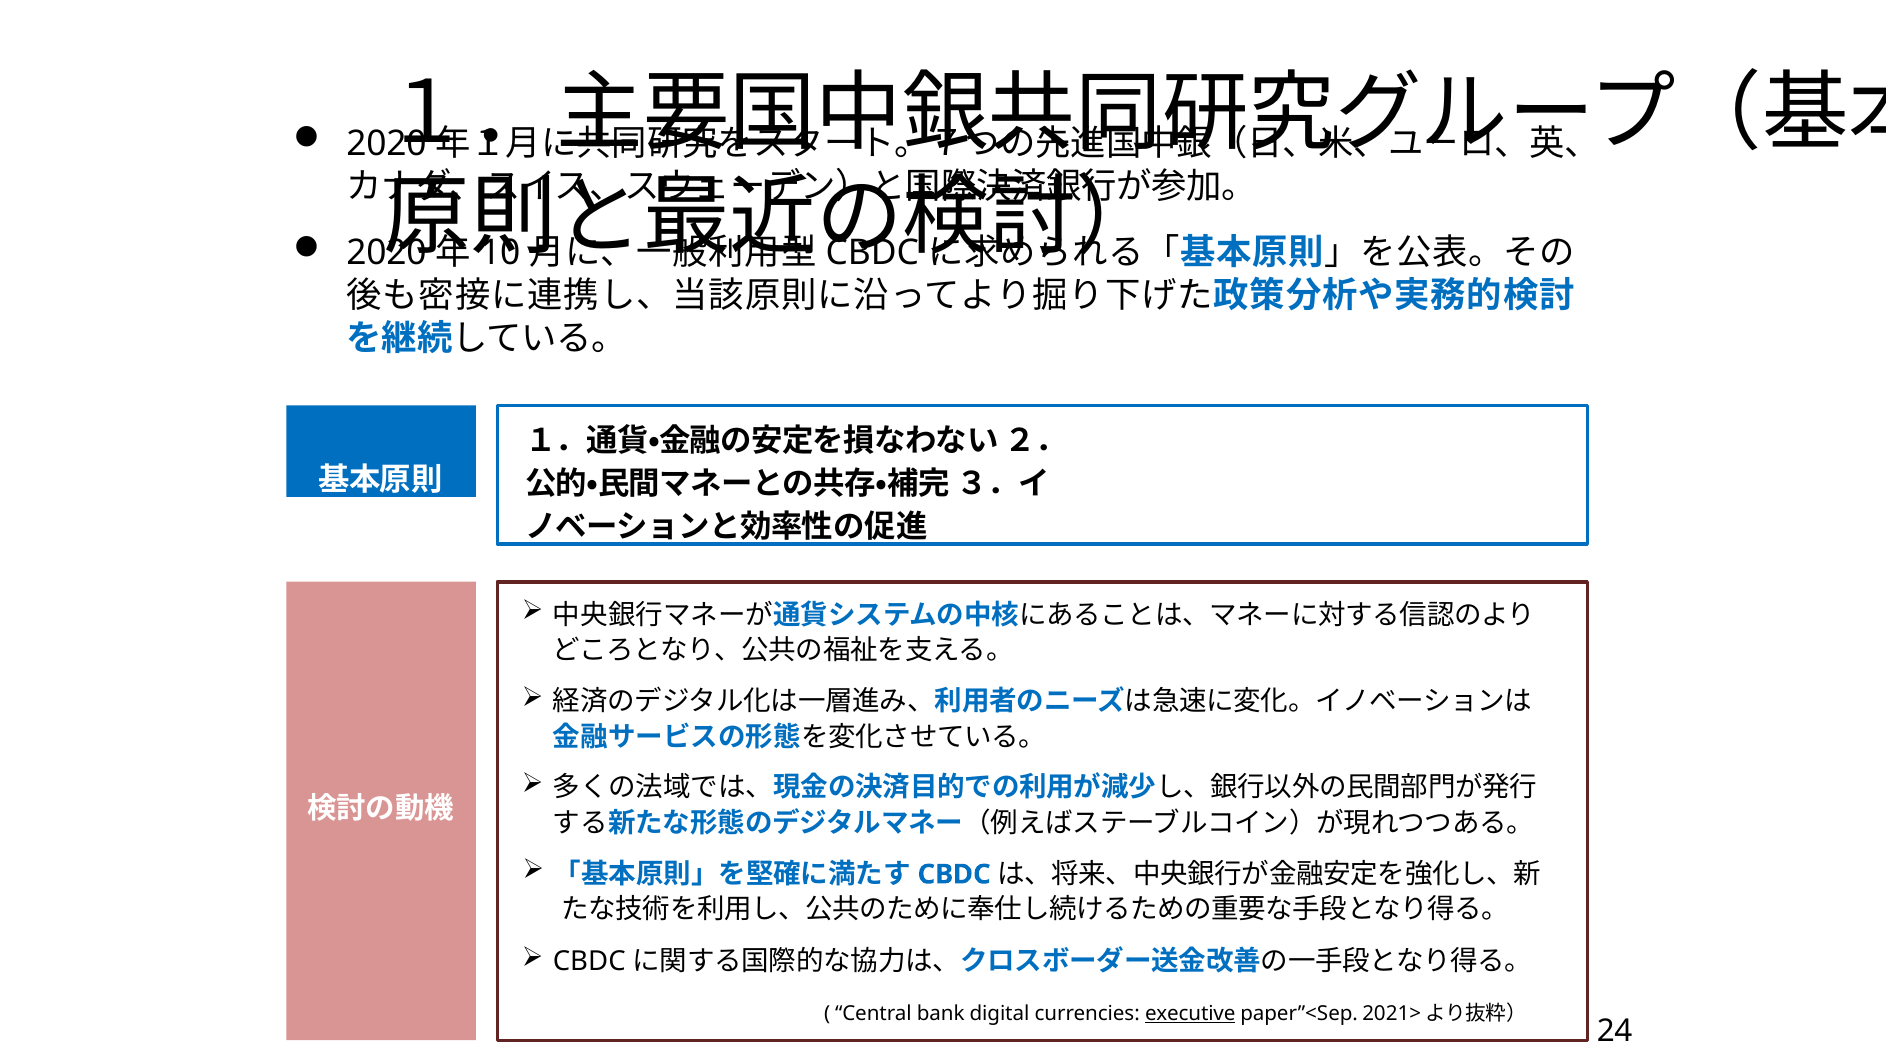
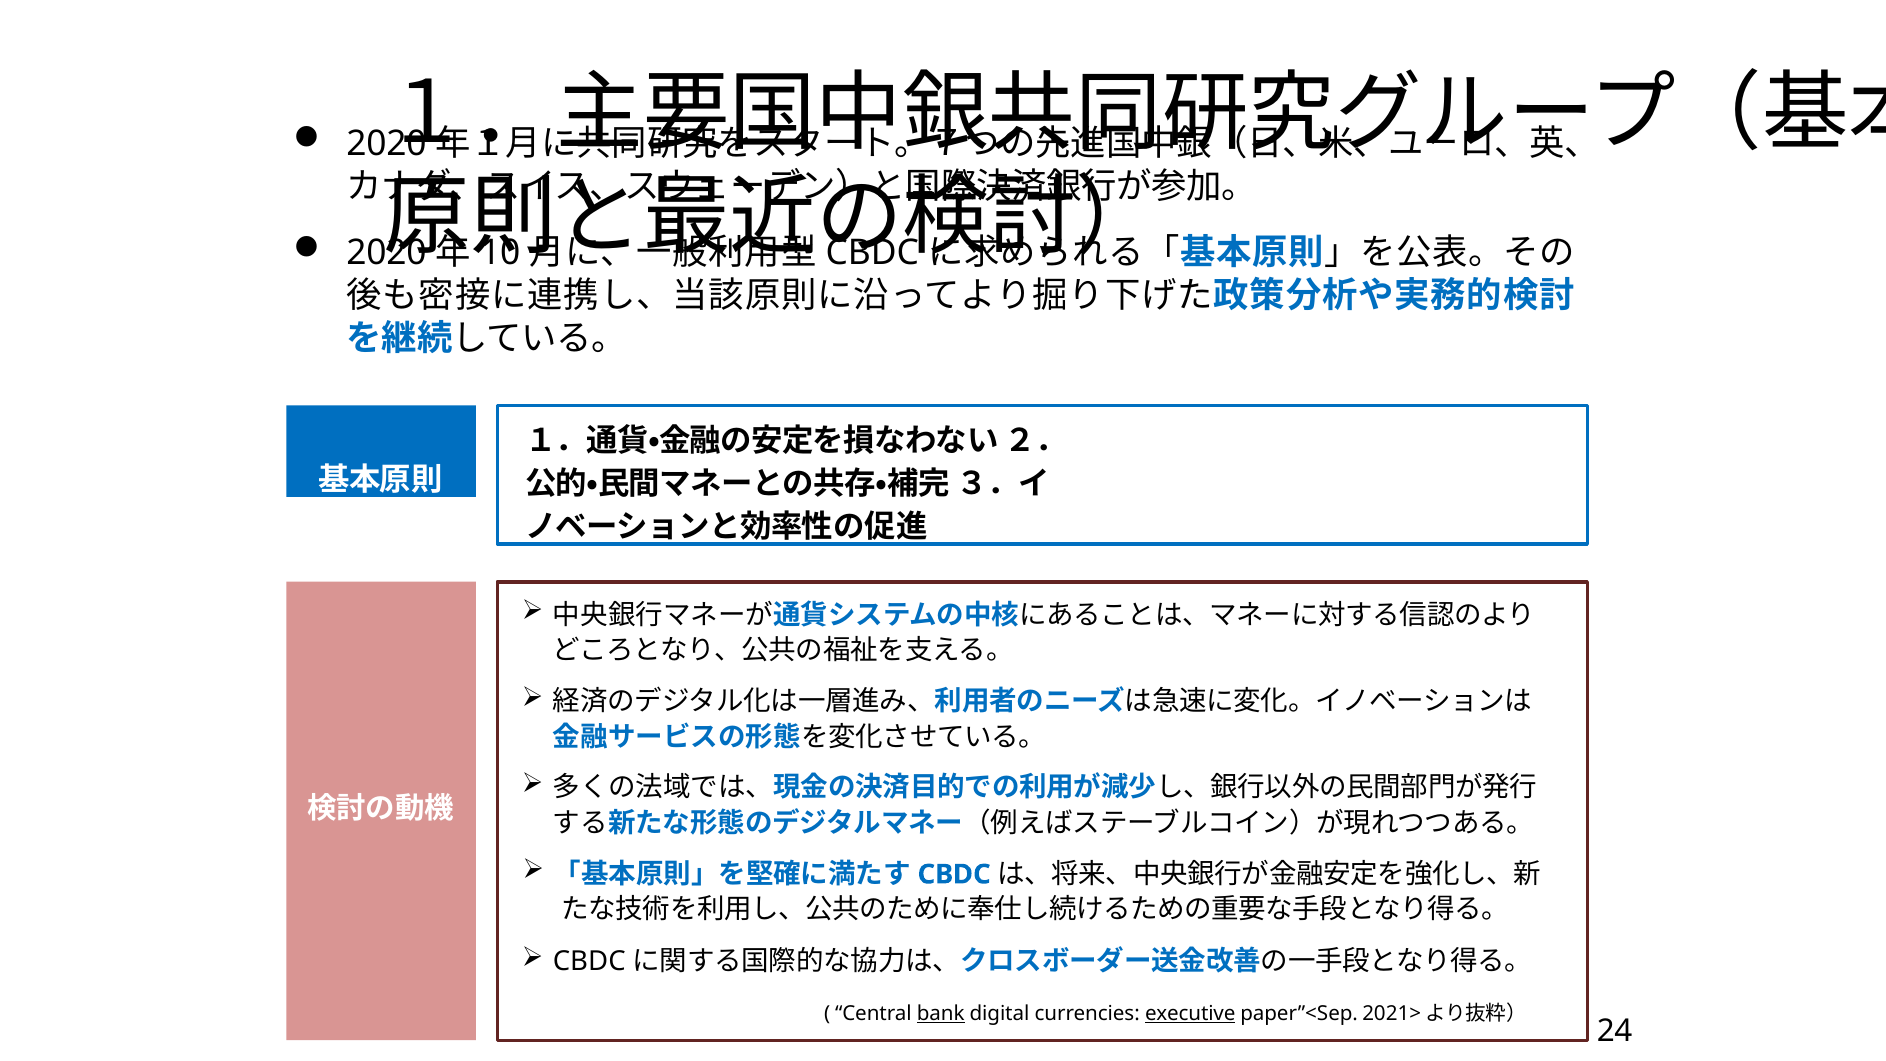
bank underline: none -> present
